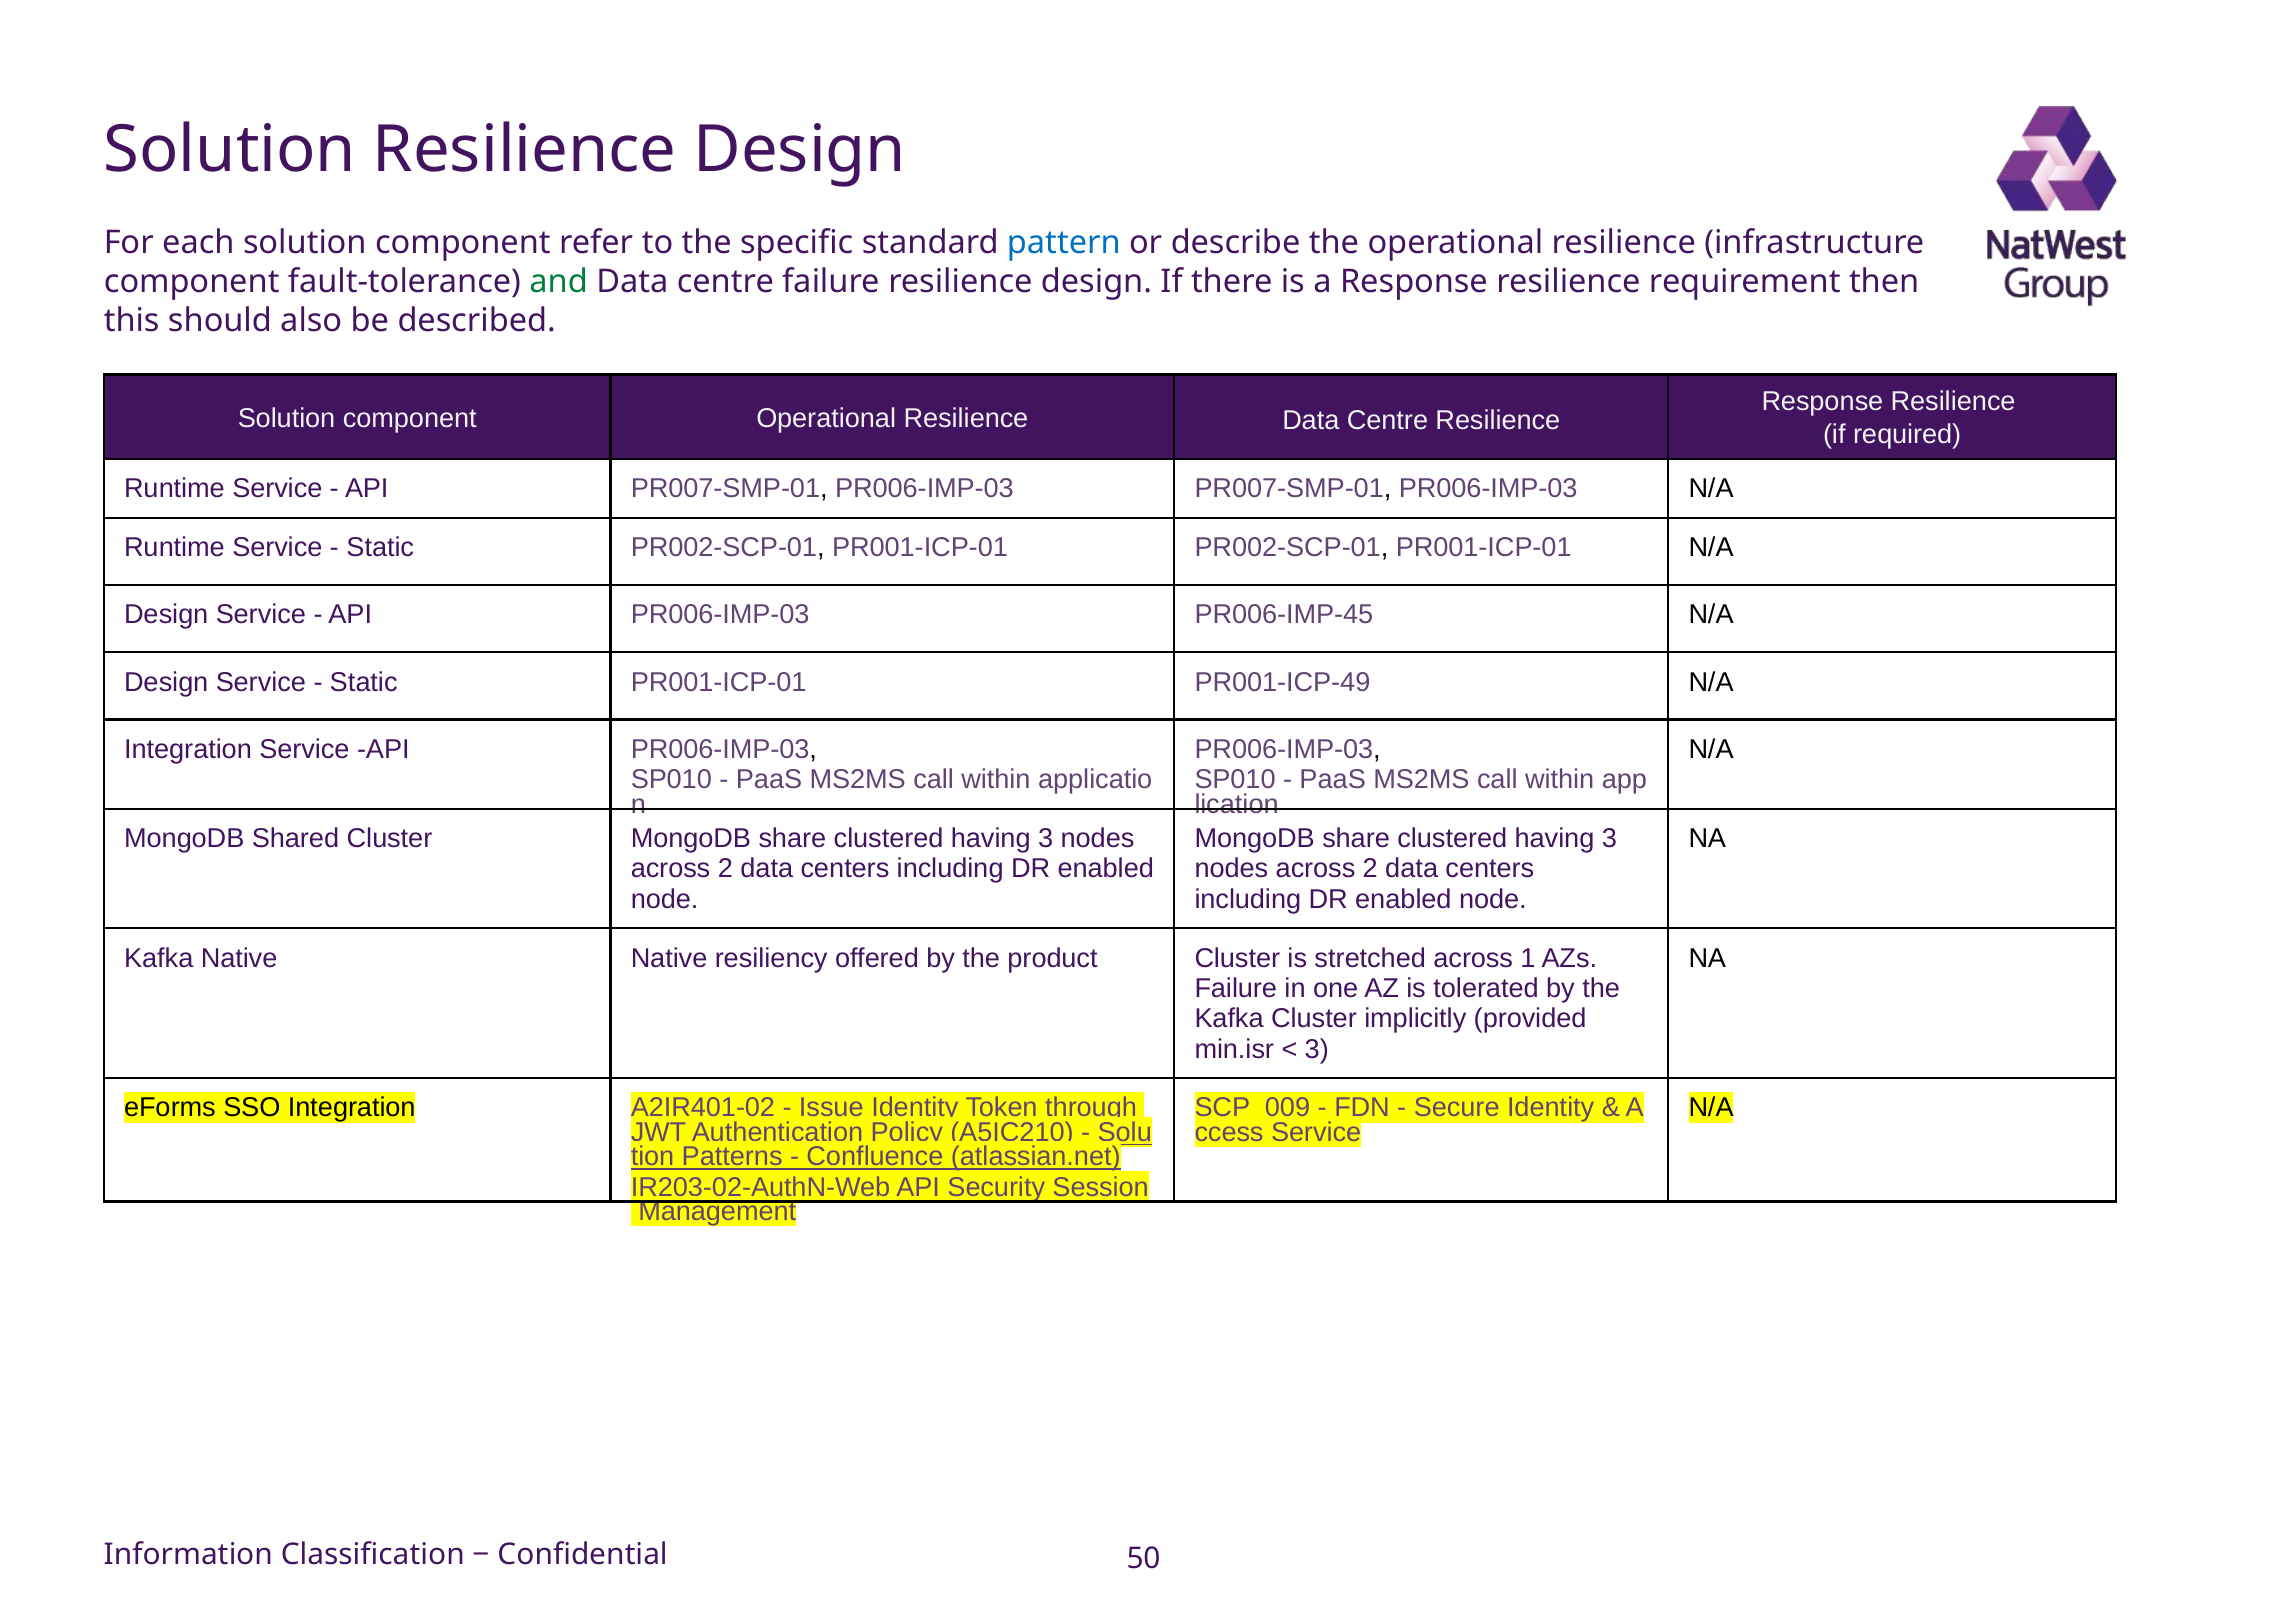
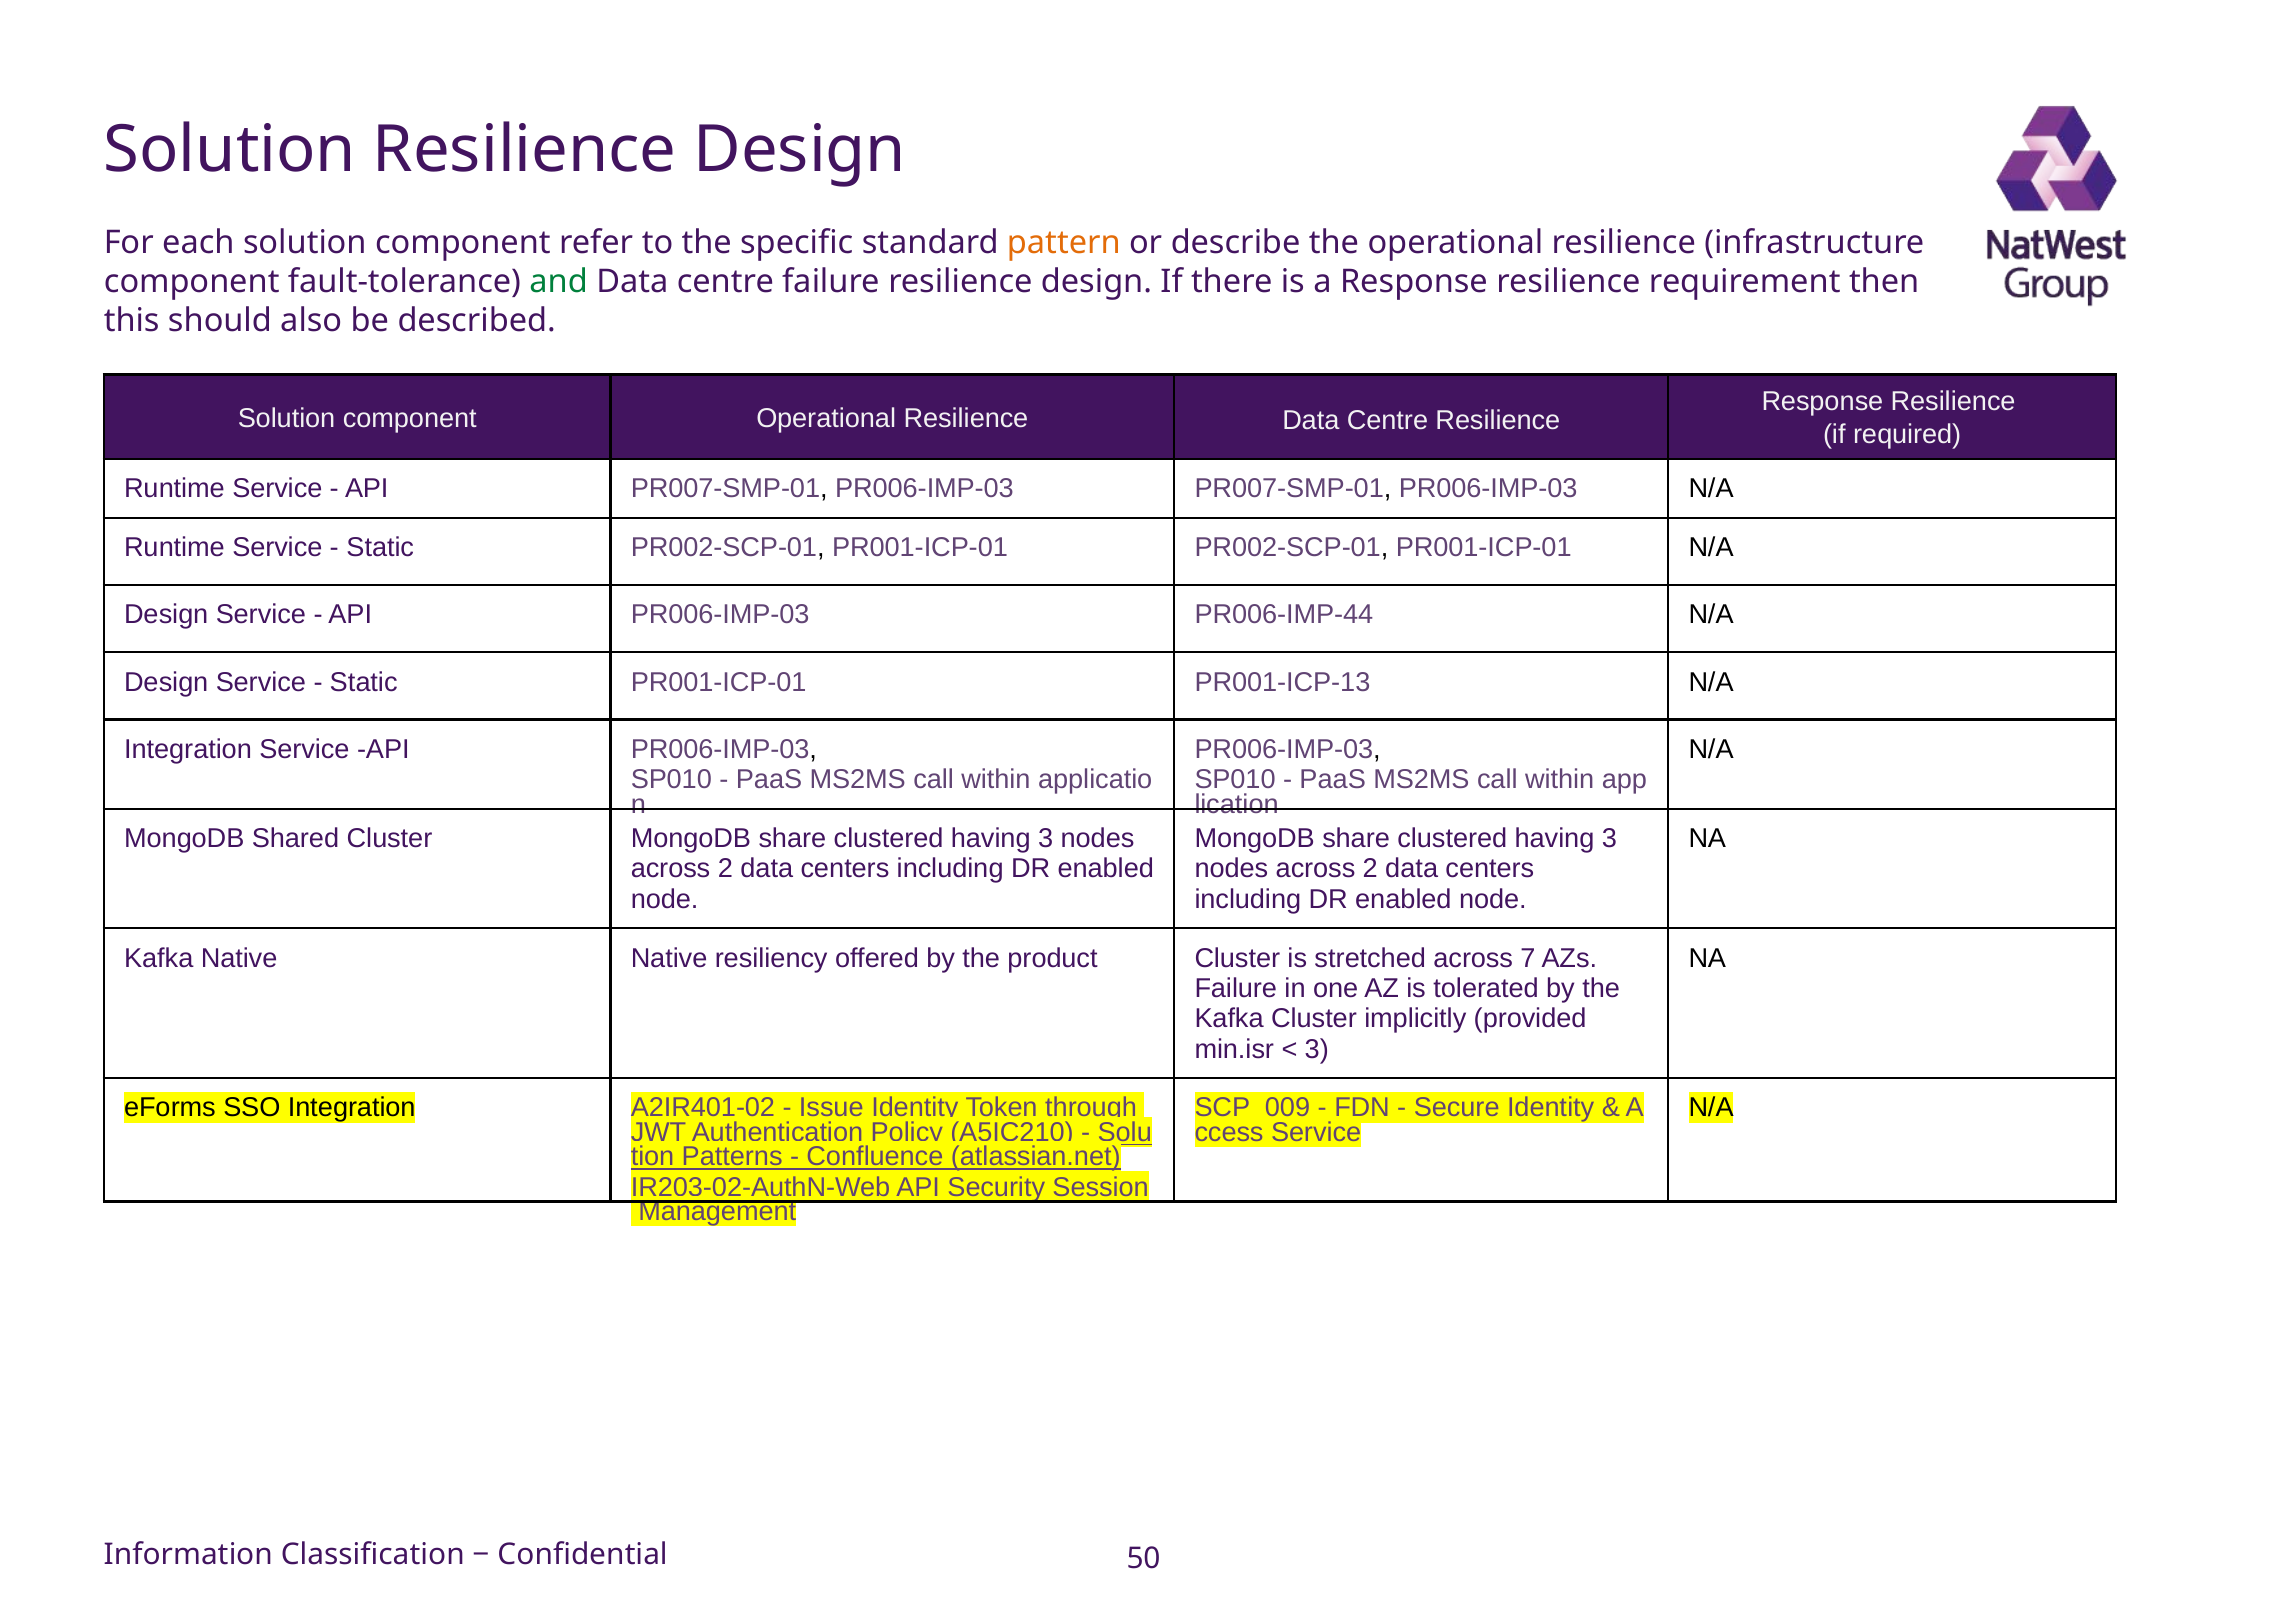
pattern colour: blue -> orange
PR006-IMP-45: PR006-IMP-45 -> PR006-IMP-44
PR001-ICP-49: PR001-ICP-49 -> PR001-ICP-13
1: 1 -> 7
